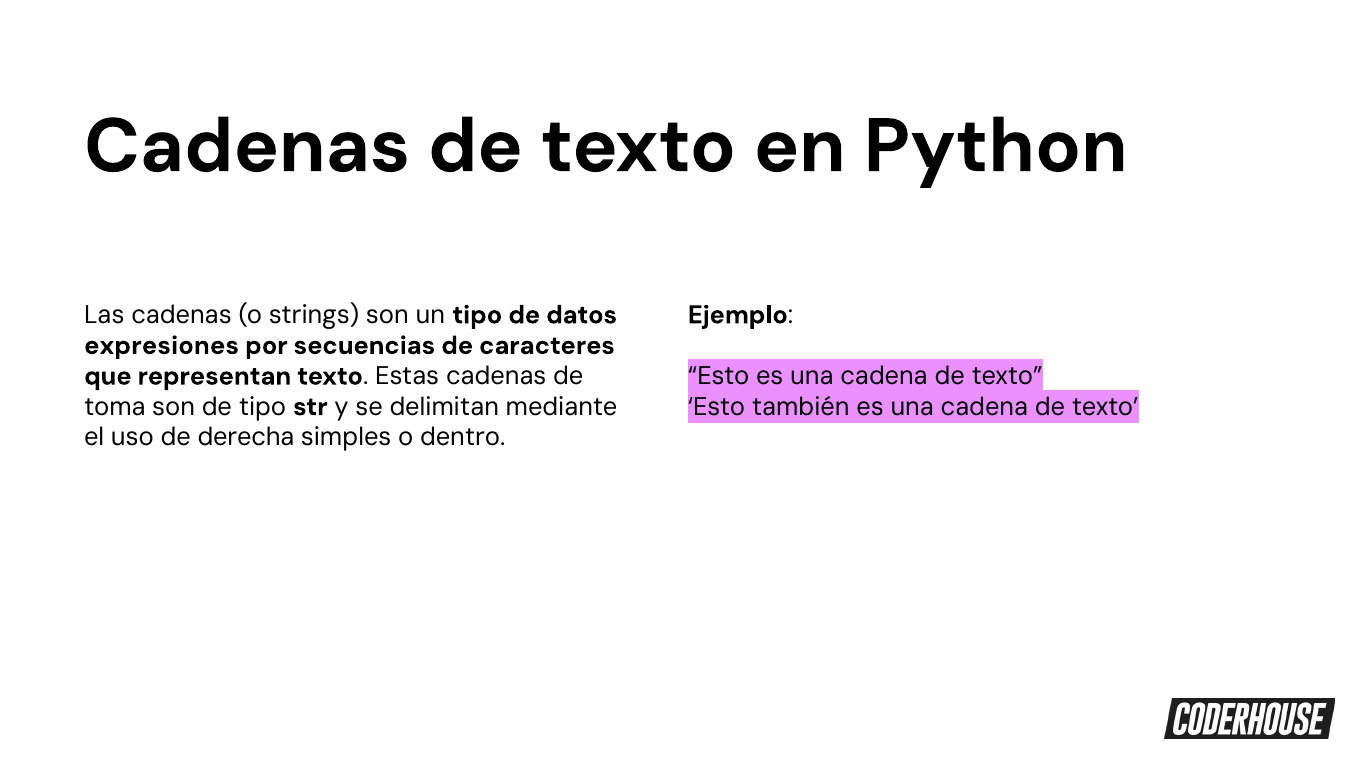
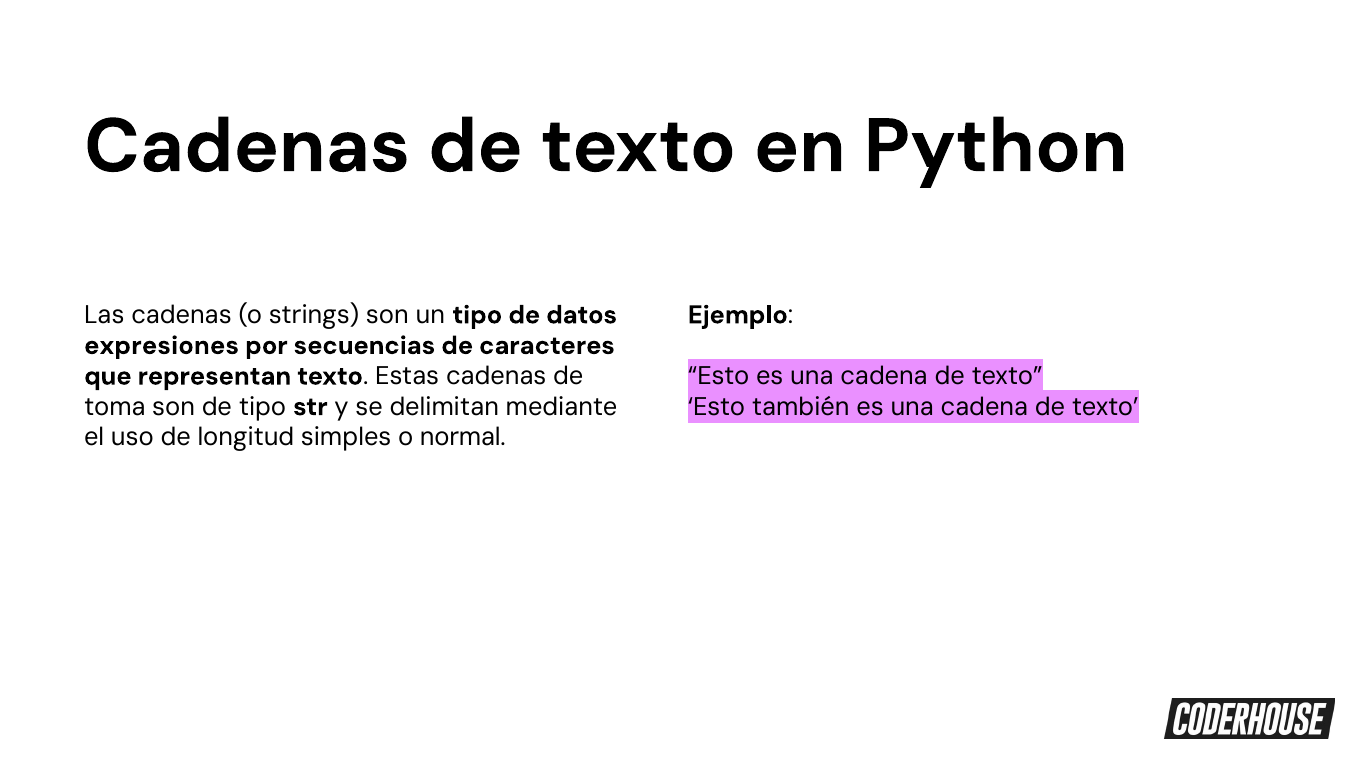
derecha: derecha -> longitud
dentro: dentro -> normal
